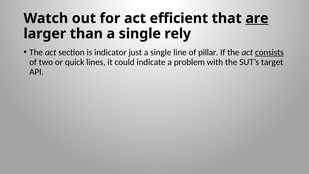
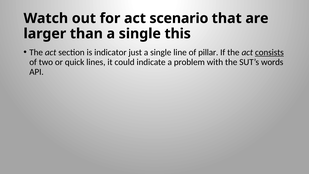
efficient: efficient -> scenario
are underline: present -> none
rely: rely -> this
target: target -> words
